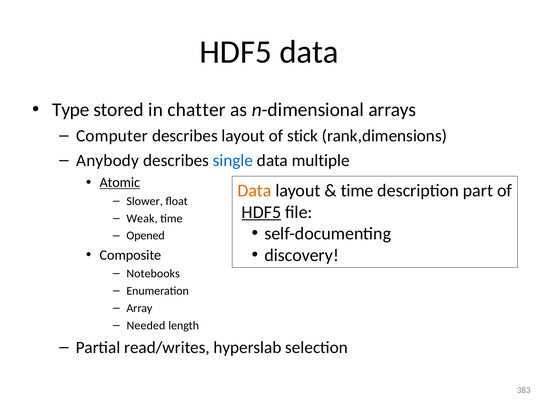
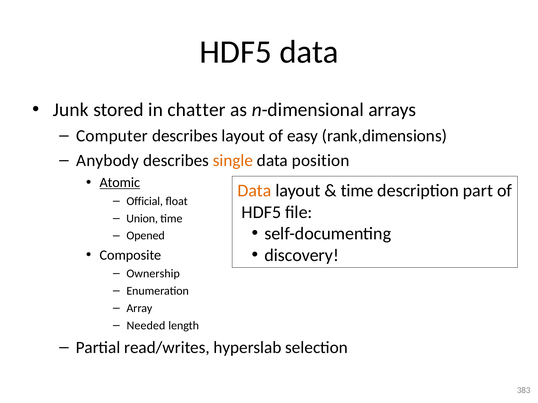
Type: Type -> Junk
stick: stick -> easy
single colour: blue -> orange
multiple: multiple -> position
Slower: Slower -> Official
HDF5 at (261, 212) underline: present -> none
Weak: Weak -> Union
Notebooks: Notebooks -> Ownership
